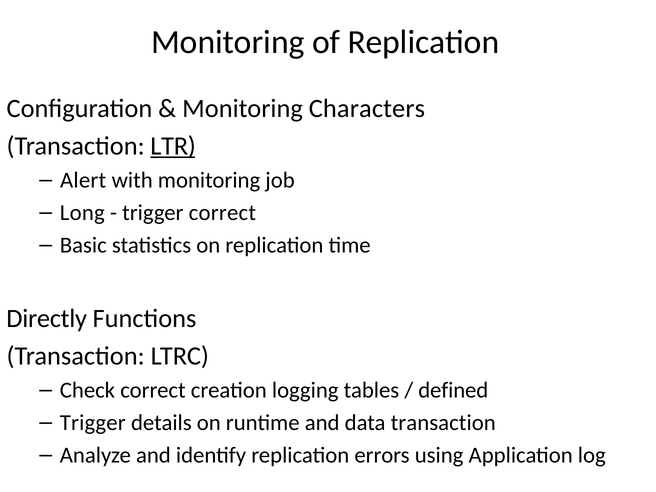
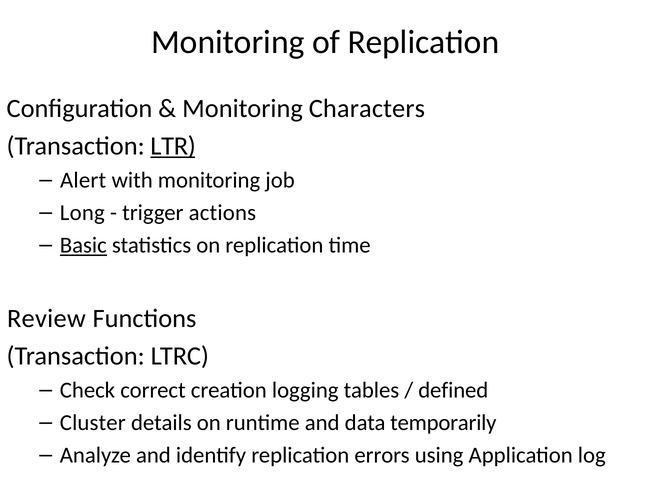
trigger correct: correct -> actions
Basic underline: none -> present
Directly: Directly -> Review
Trigger at (93, 423): Trigger -> Cluster
data transaction: transaction -> temporarily
